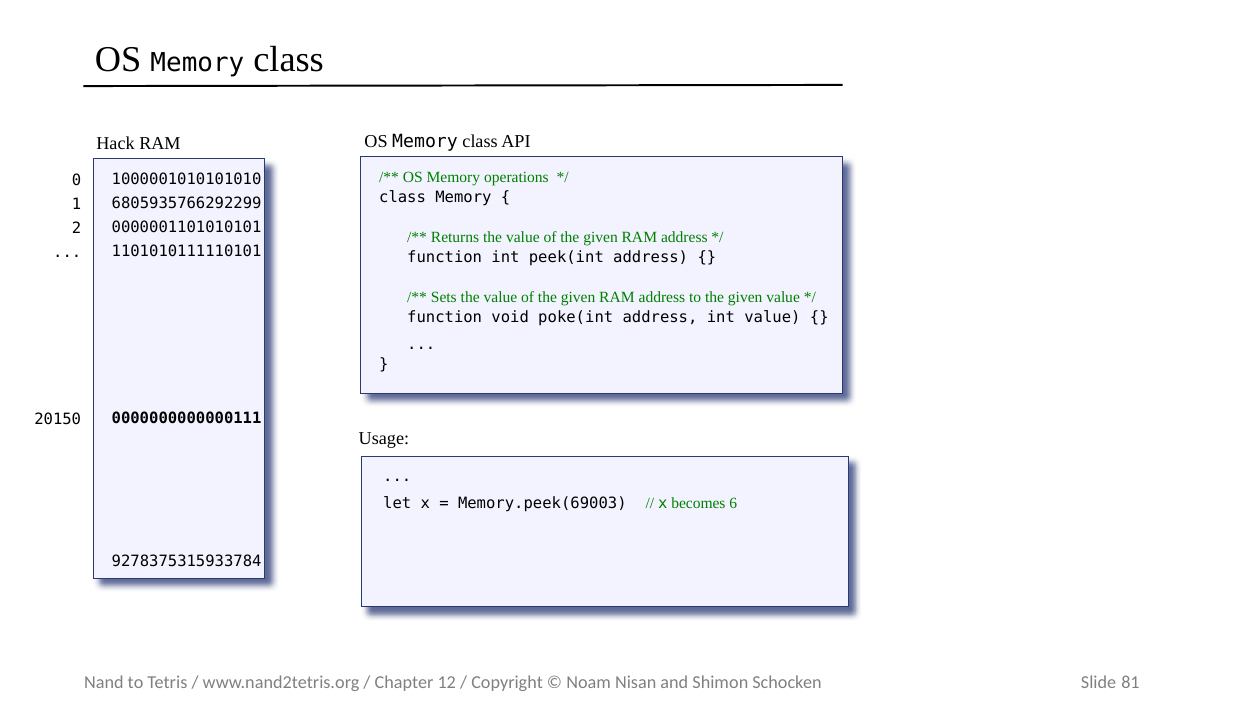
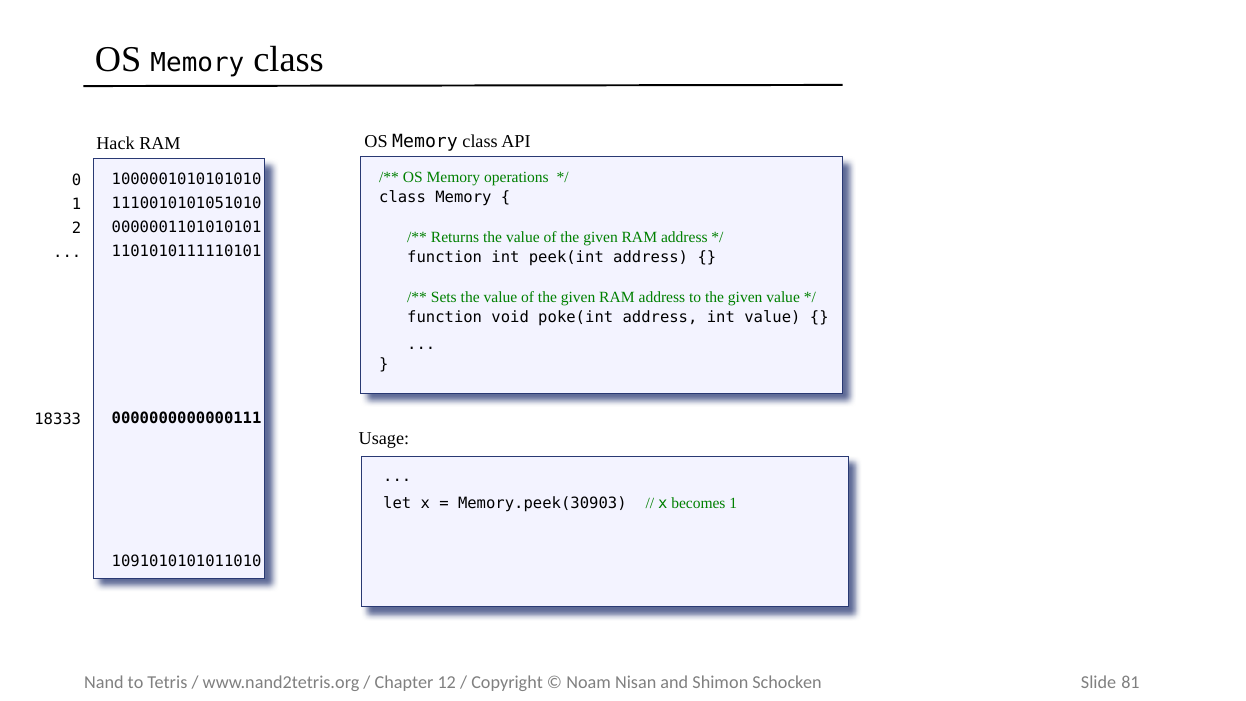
6805935766292299: 6805935766292299 -> 1110010101051010
20150: 20150 -> 18333
Memory.peek(69003: Memory.peek(69003 -> Memory.peek(30903
becomes 6: 6 -> 1
9278375315933784: 9278375315933784 -> 1091010101011010
